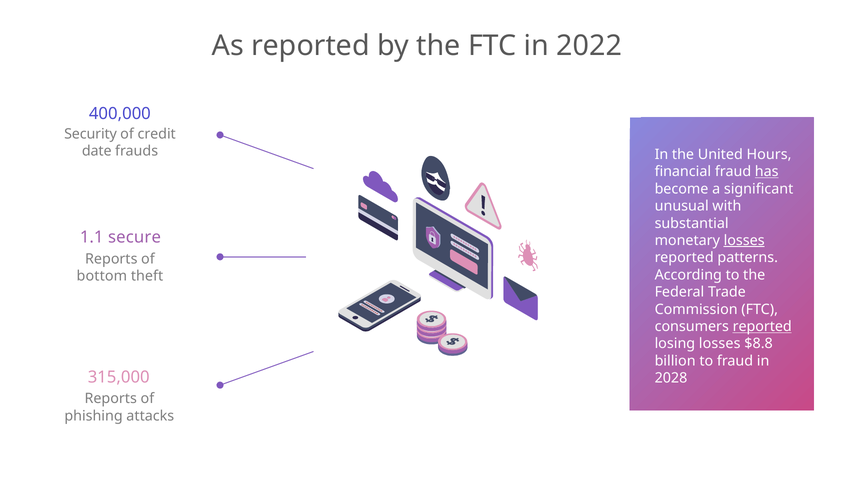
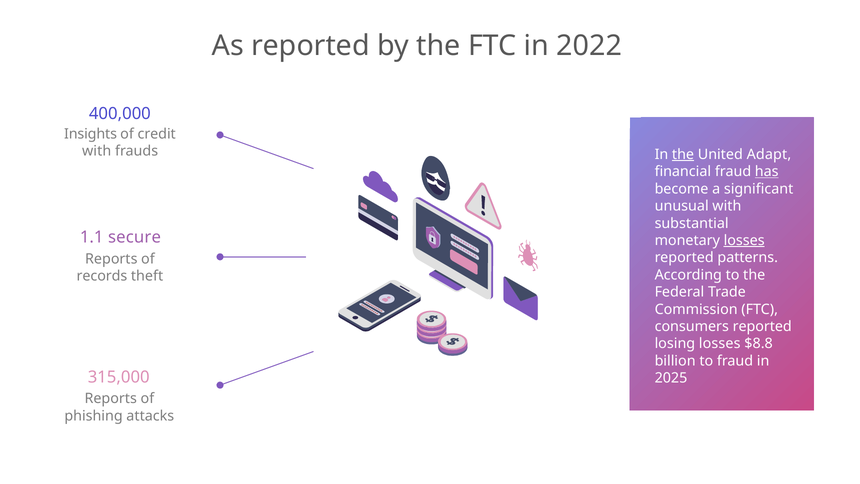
Security: Security -> Insights
date at (97, 151): date -> with
the at (683, 154) underline: none -> present
Hours: Hours -> Adapt
bottom: bottom -> records
reported at (762, 326) underline: present -> none
2028: 2028 -> 2025
